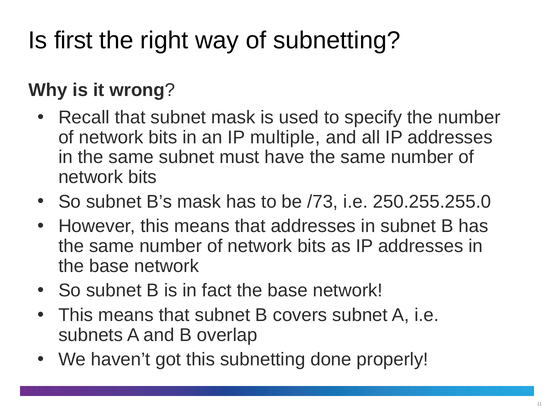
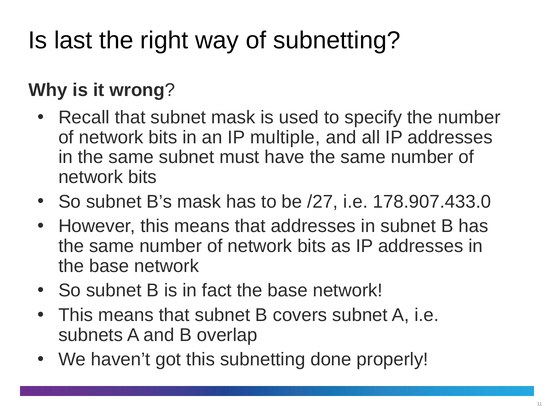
first: first -> last
/73: /73 -> /27
250.255.255.0: 250.255.255.0 -> 178.907.433.0
